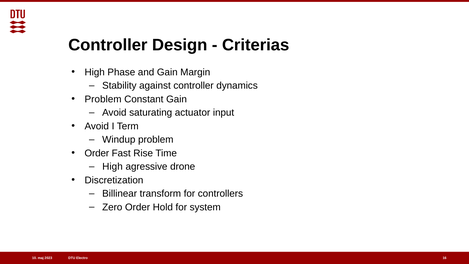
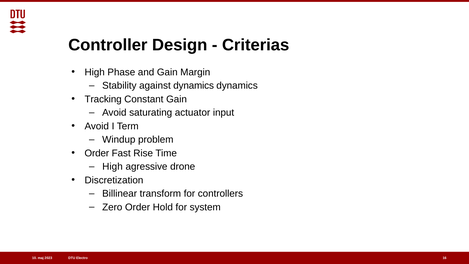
against controller: controller -> dynamics
Problem at (103, 99): Problem -> Tracking
